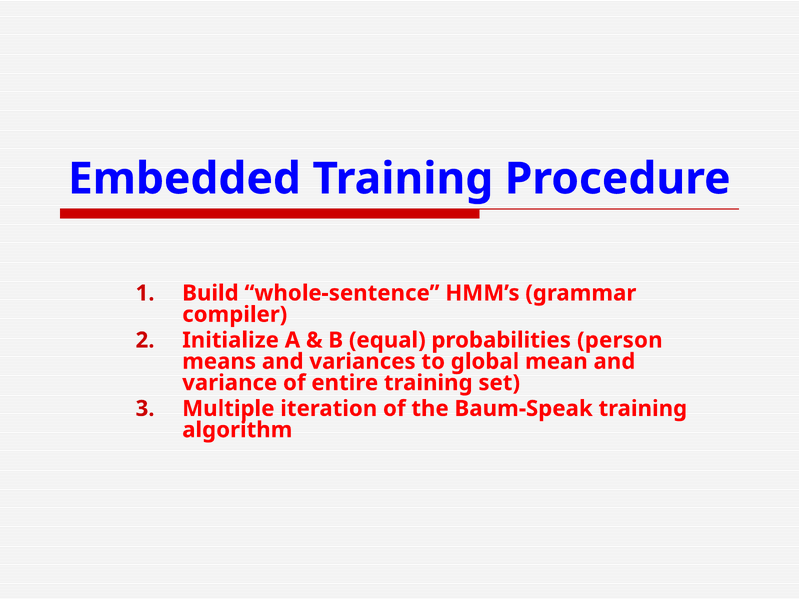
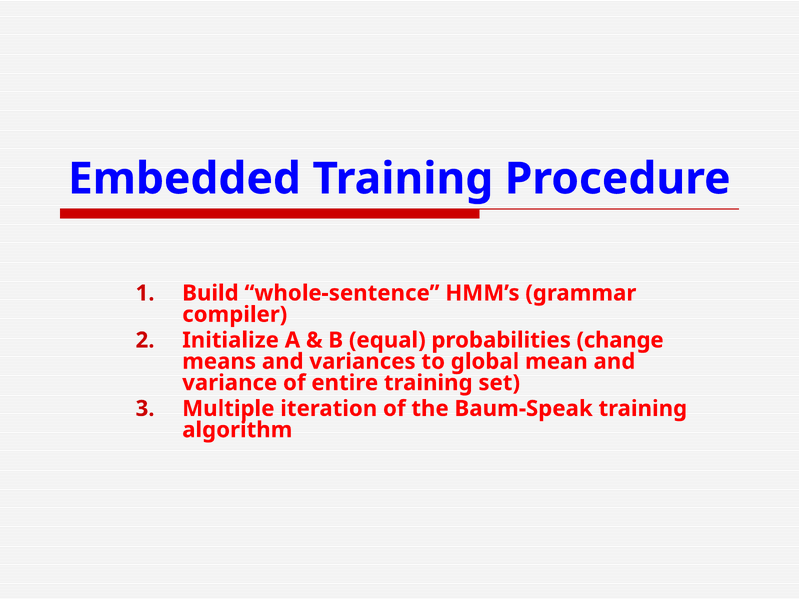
person: person -> change
